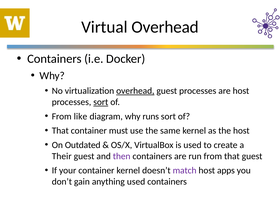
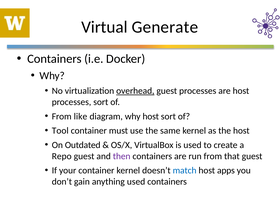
Virtual Overhead: Overhead -> Generate
sort at (101, 102) underline: present -> none
why runs: runs -> host
That at (60, 131): That -> Tool
Their: Their -> Repo
match colour: purple -> blue
